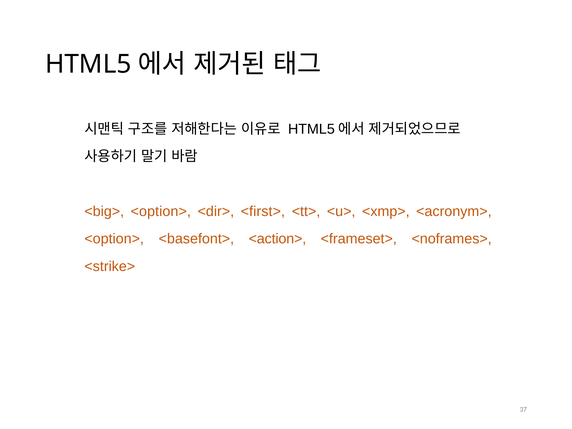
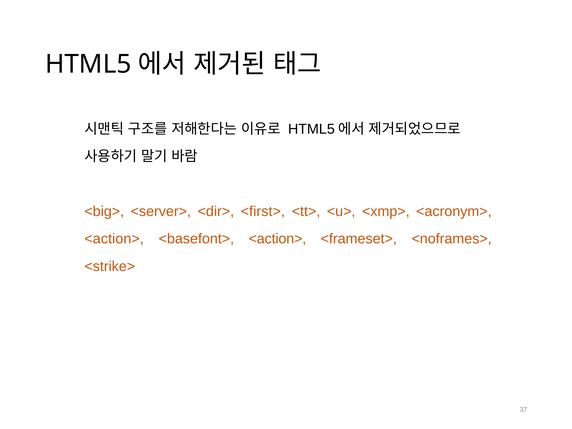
<big> <option>: <option> -> <server>
<option> at (114, 239): <option> -> <action>
